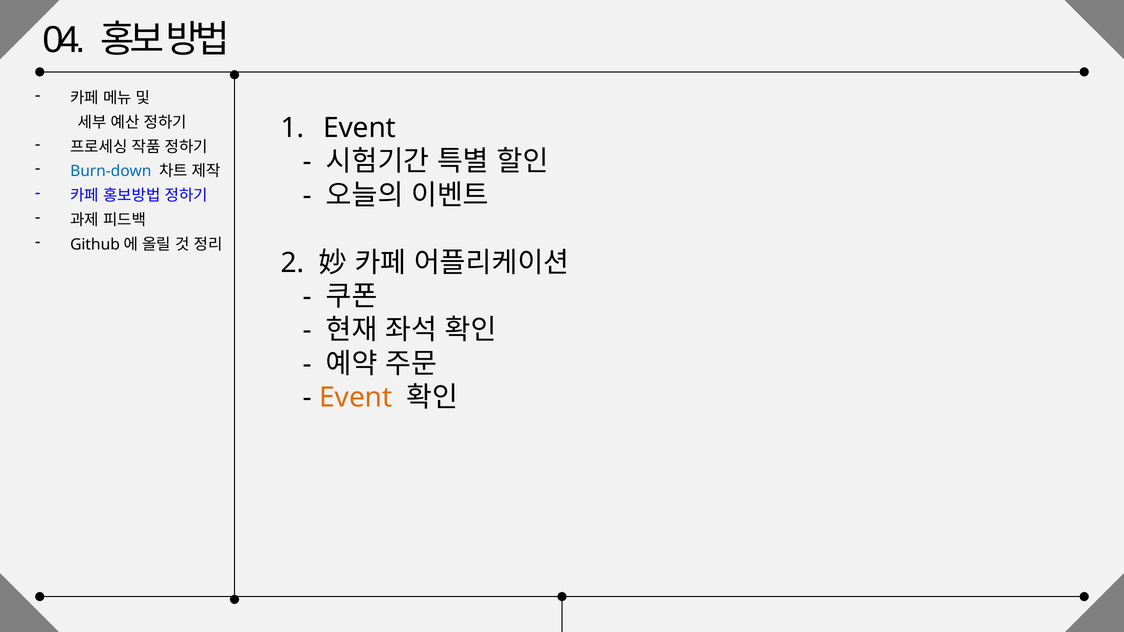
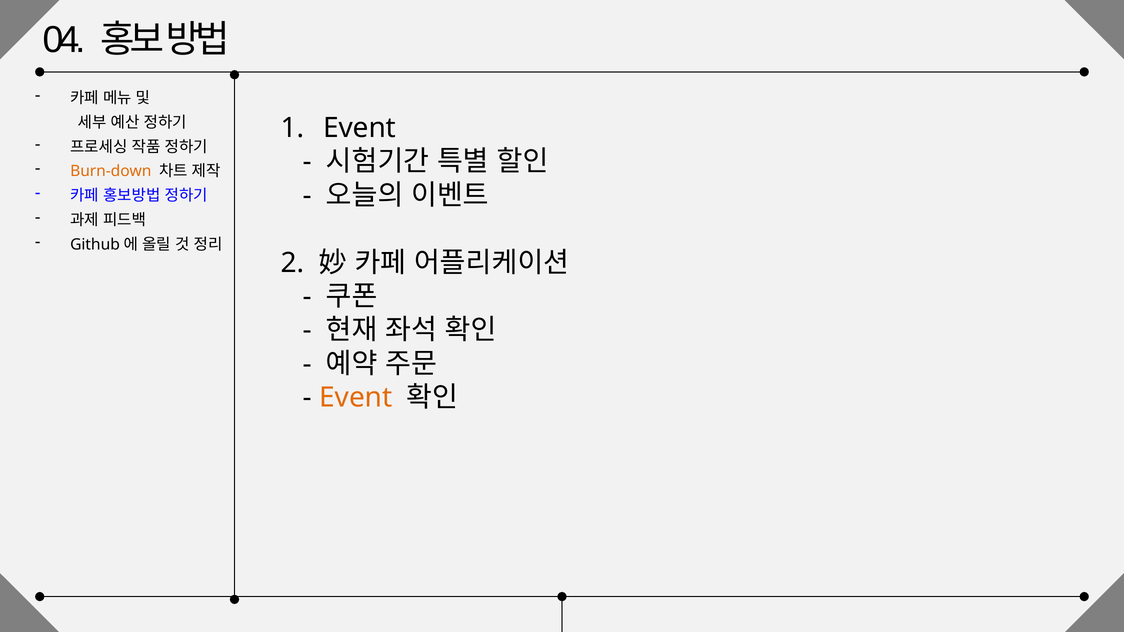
Burn-down colour: blue -> orange
